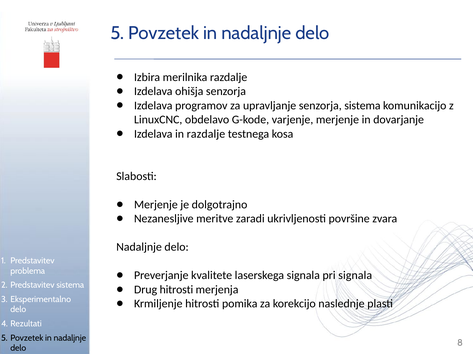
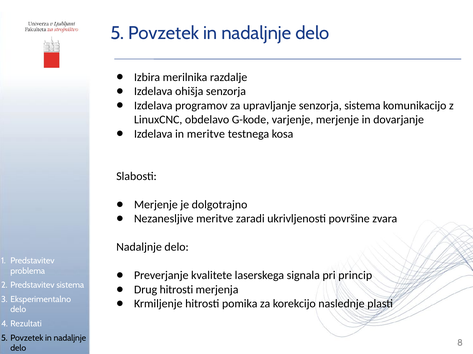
in razdalje: razdalje -> meritve
pri signala: signala -> princip
